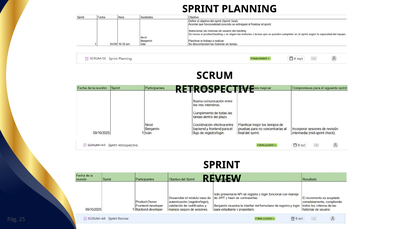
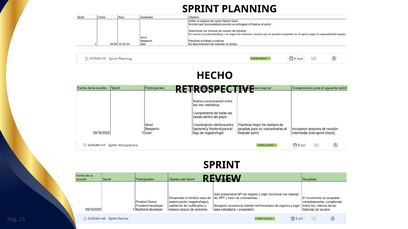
SCRUM: SCRUM -> HECHO
